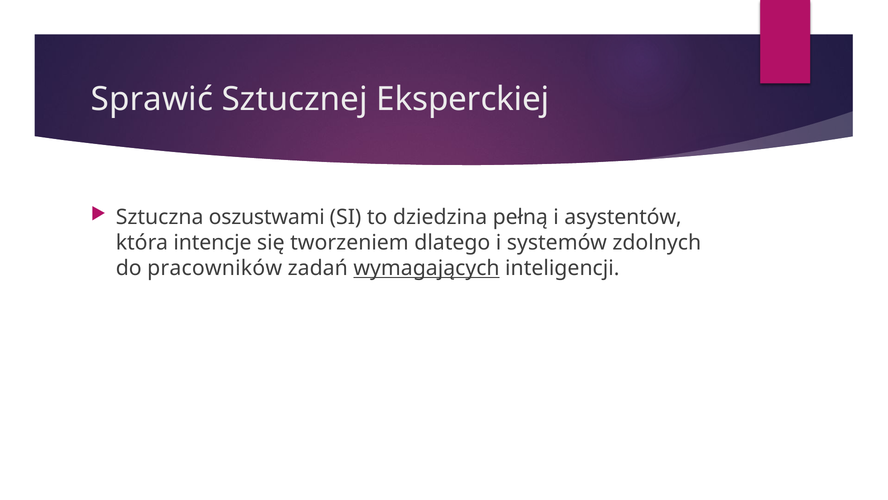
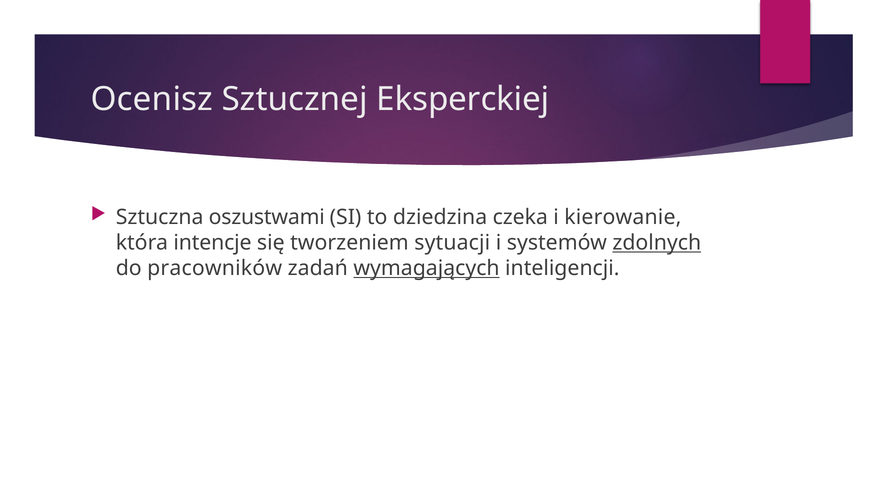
Sprawić: Sprawić -> Ocenisz
pełną: pełną -> czeka
asystentów: asystentów -> kierowanie
dlatego: dlatego -> sytuacji
zdolnych underline: none -> present
